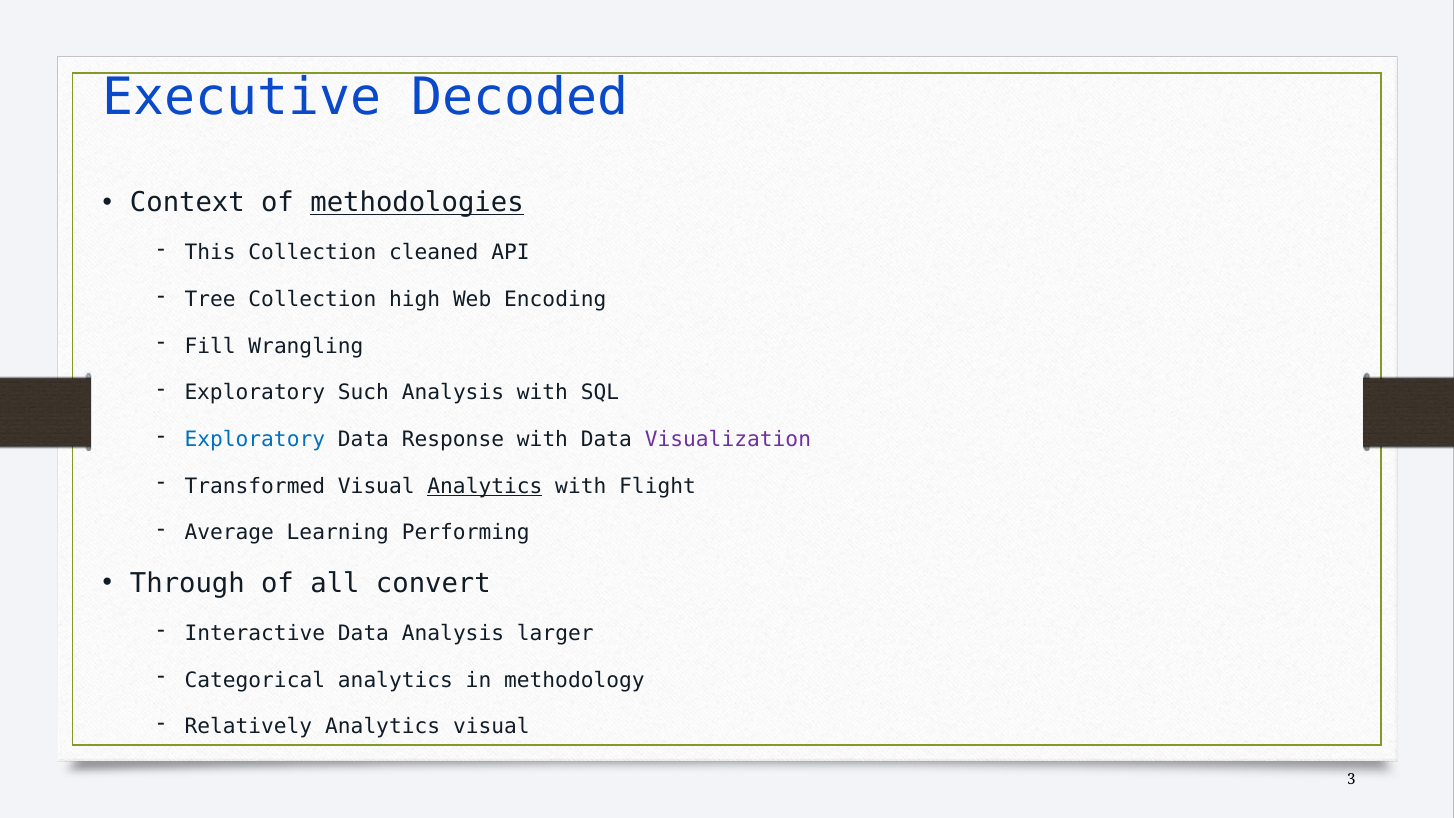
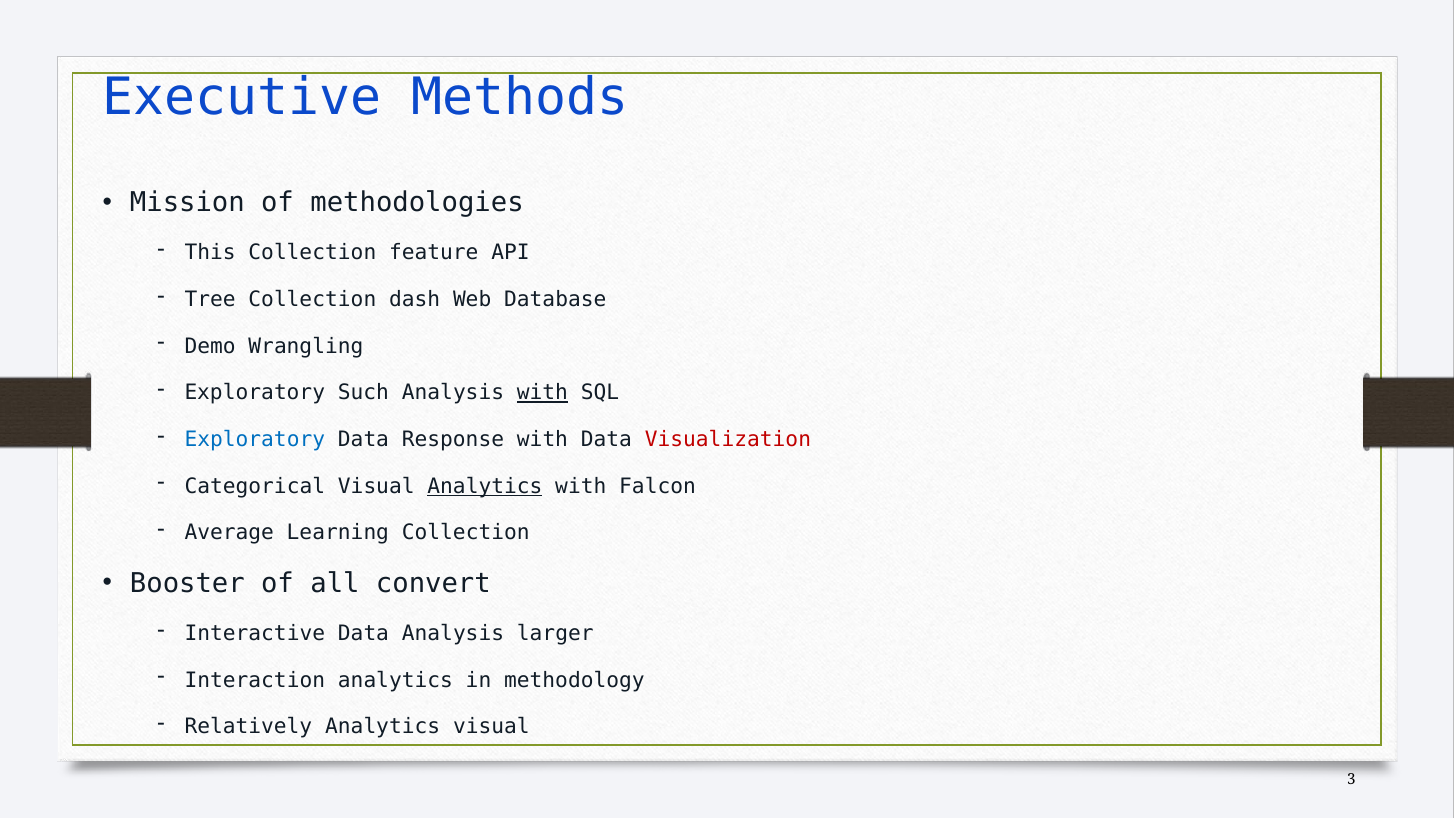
Decoded: Decoded -> Methods
Context: Context -> Mission
methodologies underline: present -> none
cleaned: cleaned -> feature
high: high -> dash
Encoding: Encoding -> Database
Fill: Fill -> Demo
with at (542, 393) underline: none -> present
Visualization colour: purple -> red
Transformed: Transformed -> Categorical
Flight: Flight -> Falcon
Learning Performing: Performing -> Collection
Through: Through -> Booster
Categorical: Categorical -> Interaction
